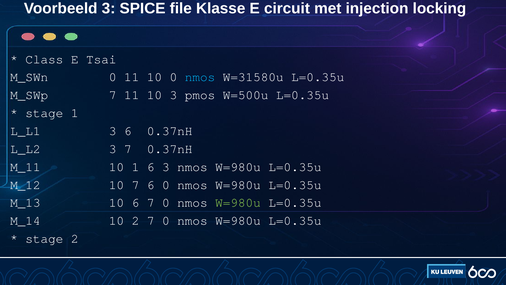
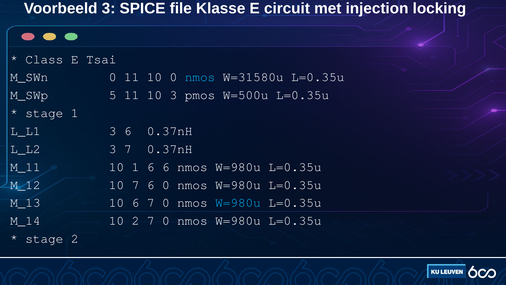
M_SWp 7: 7 -> 5
6 3: 3 -> 6
W=980u at (238, 203) colour: light green -> light blue
